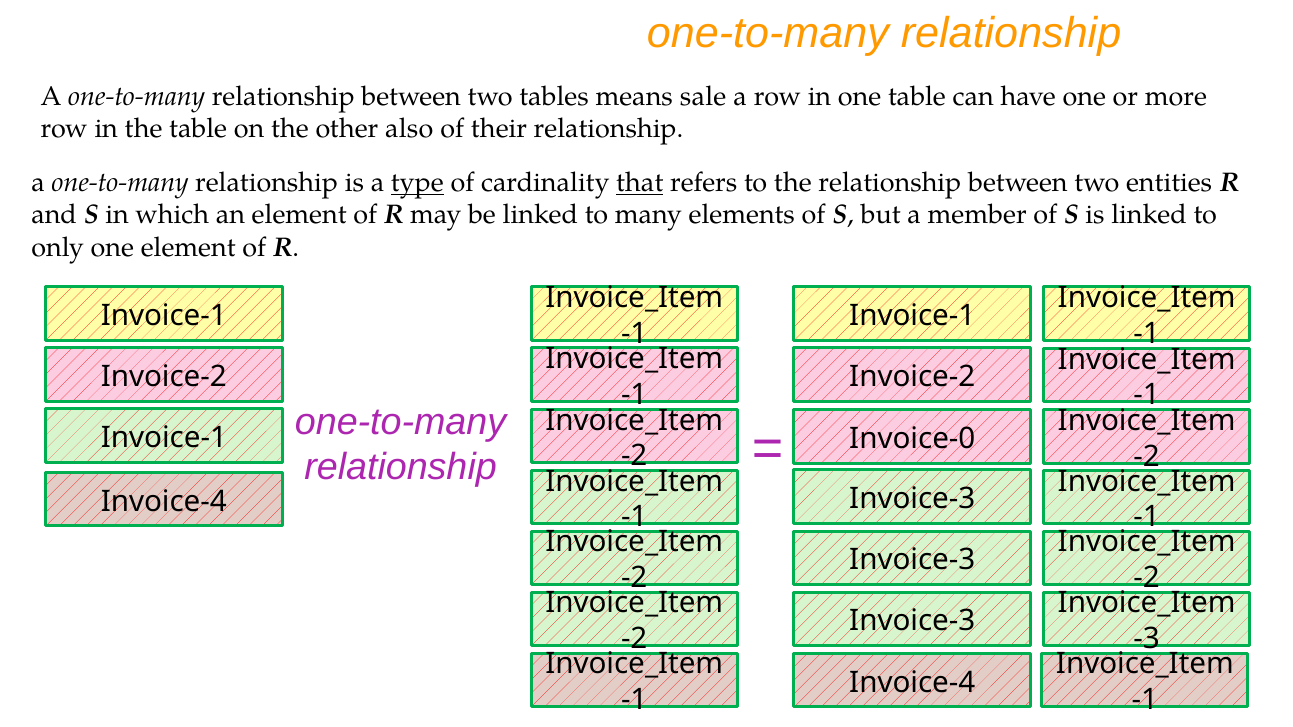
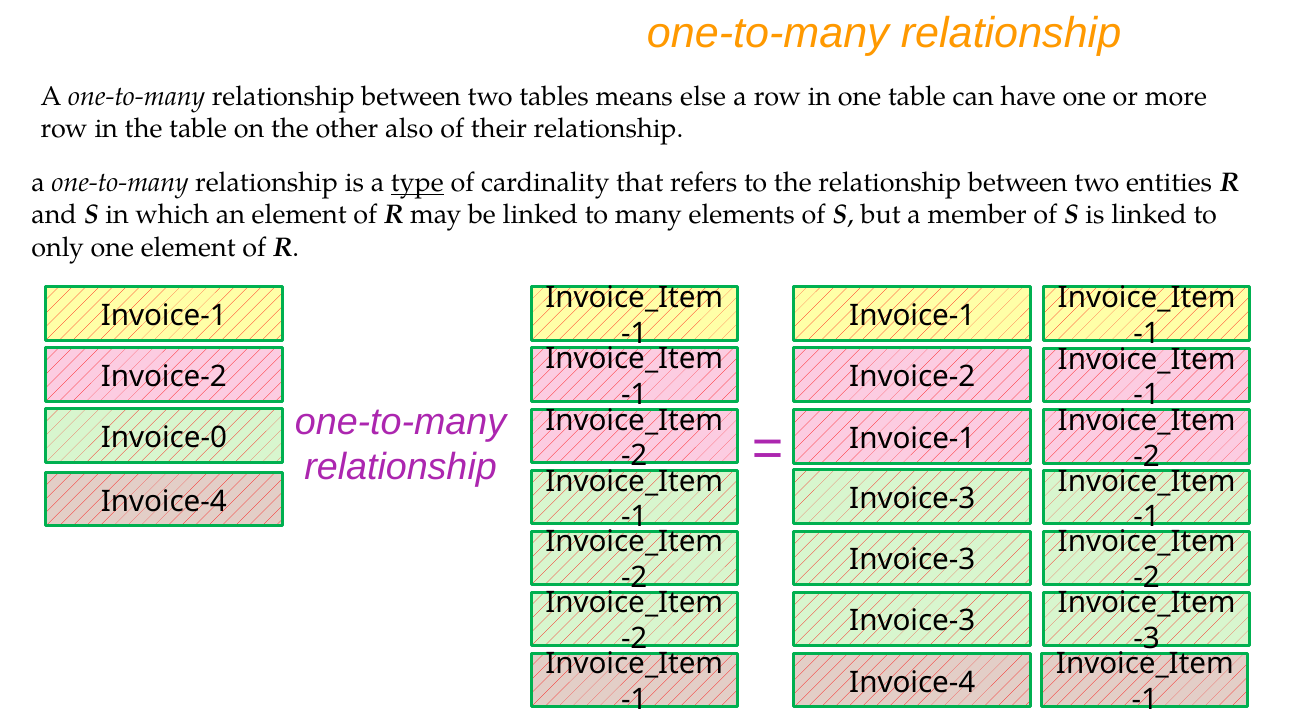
sale: sale -> else
that underline: present -> none
Invoice-1 at (164, 438): Invoice-1 -> Invoice-0
Invoice-0 at (912, 439): Invoice-0 -> Invoice-1
